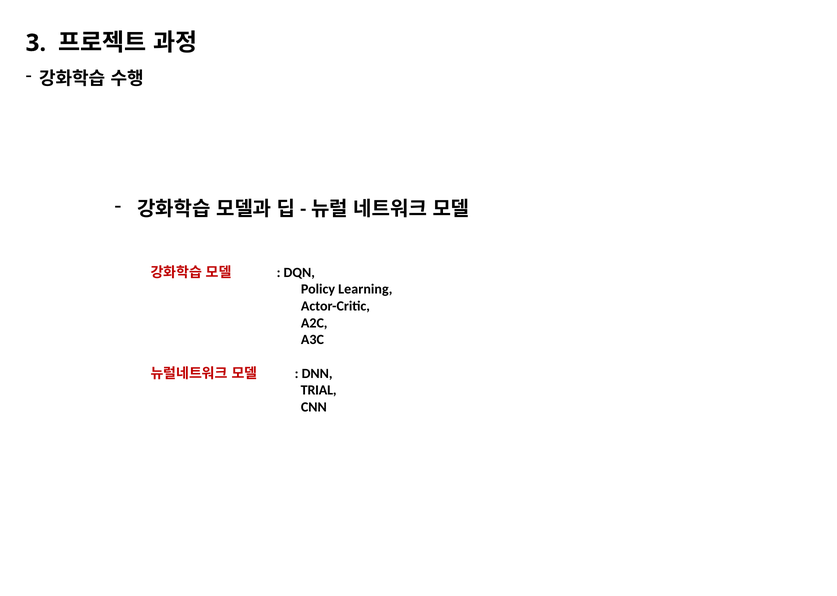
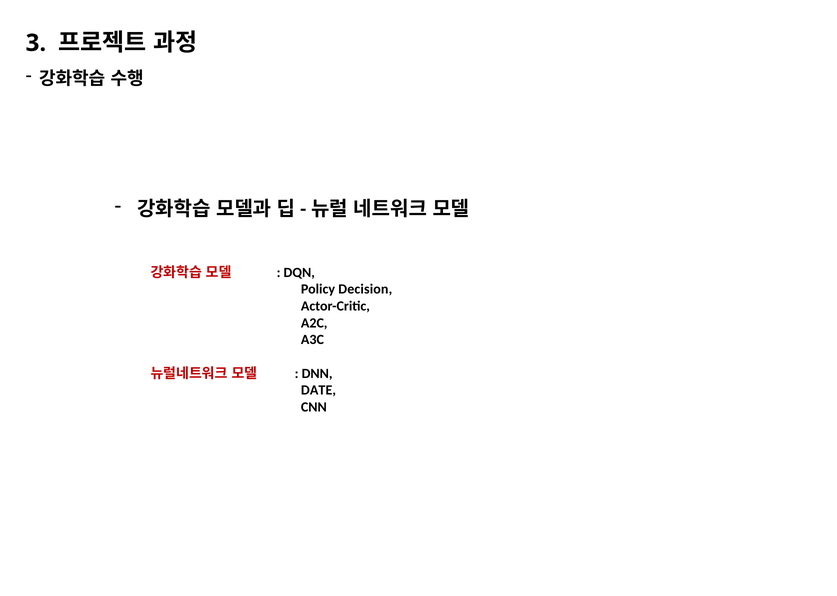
Learning: Learning -> Decision
TRIAL: TRIAL -> DATE
